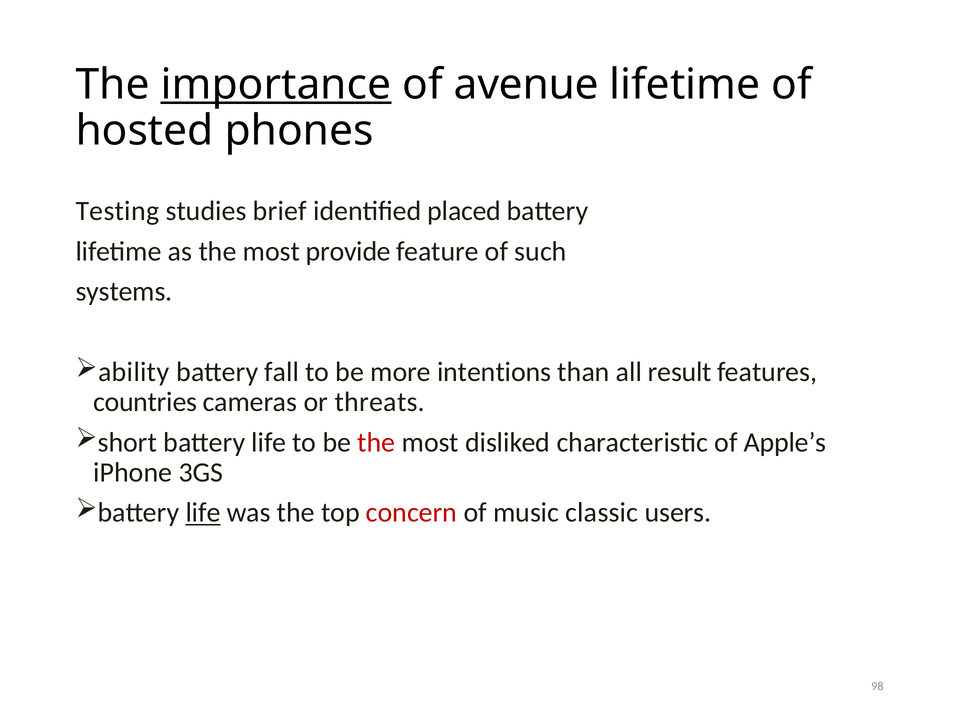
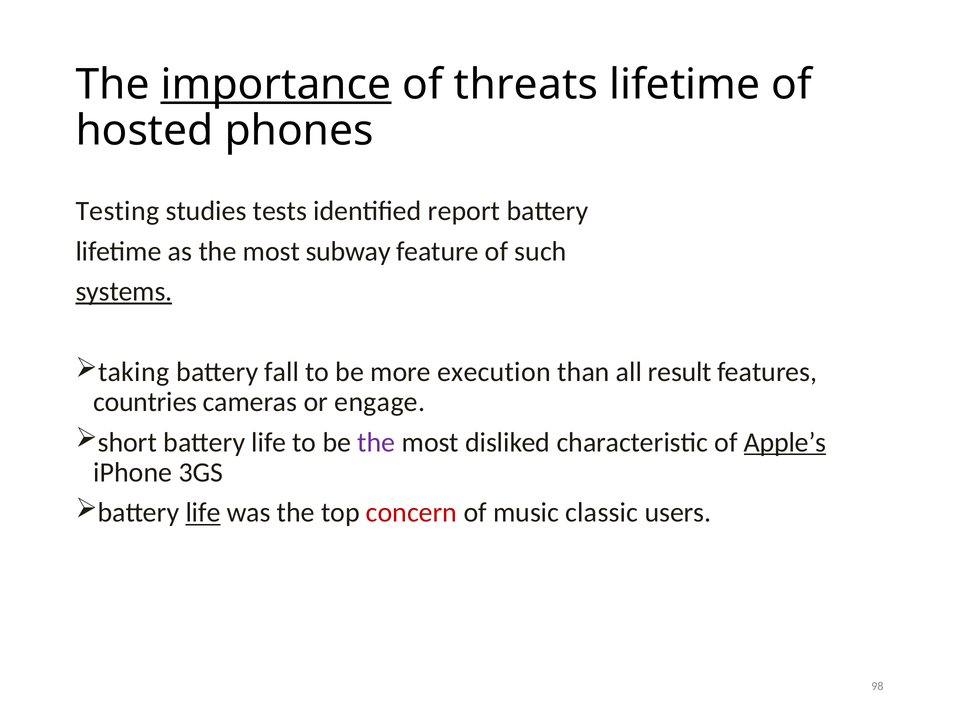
avenue: avenue -> threats
brief: brief -> tests
placed: placed -> report
provide: provide -> subway
systems underline: none -> present
ability: ability -> taking
intentions: intentions -> execution
threats: threats -> engage
the at (376, 442) colour: red -> purple
Apple’s underline: none -> present
